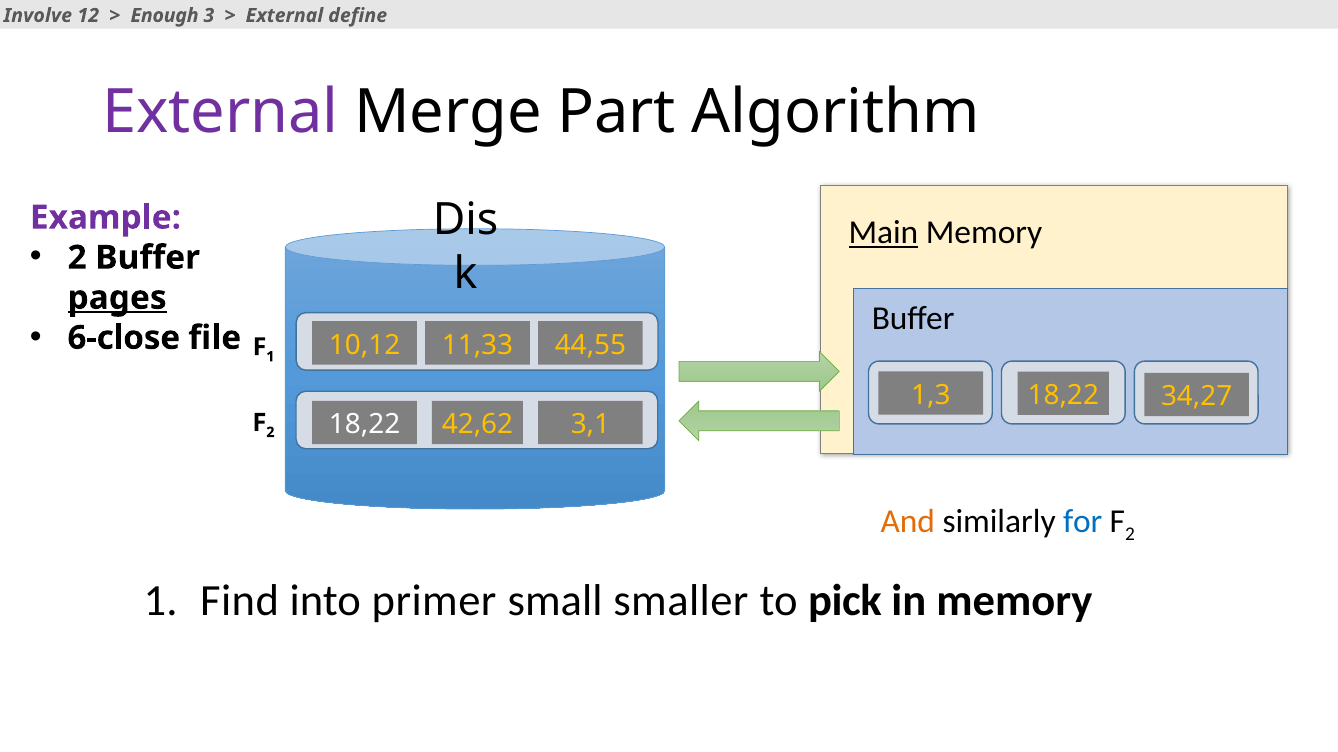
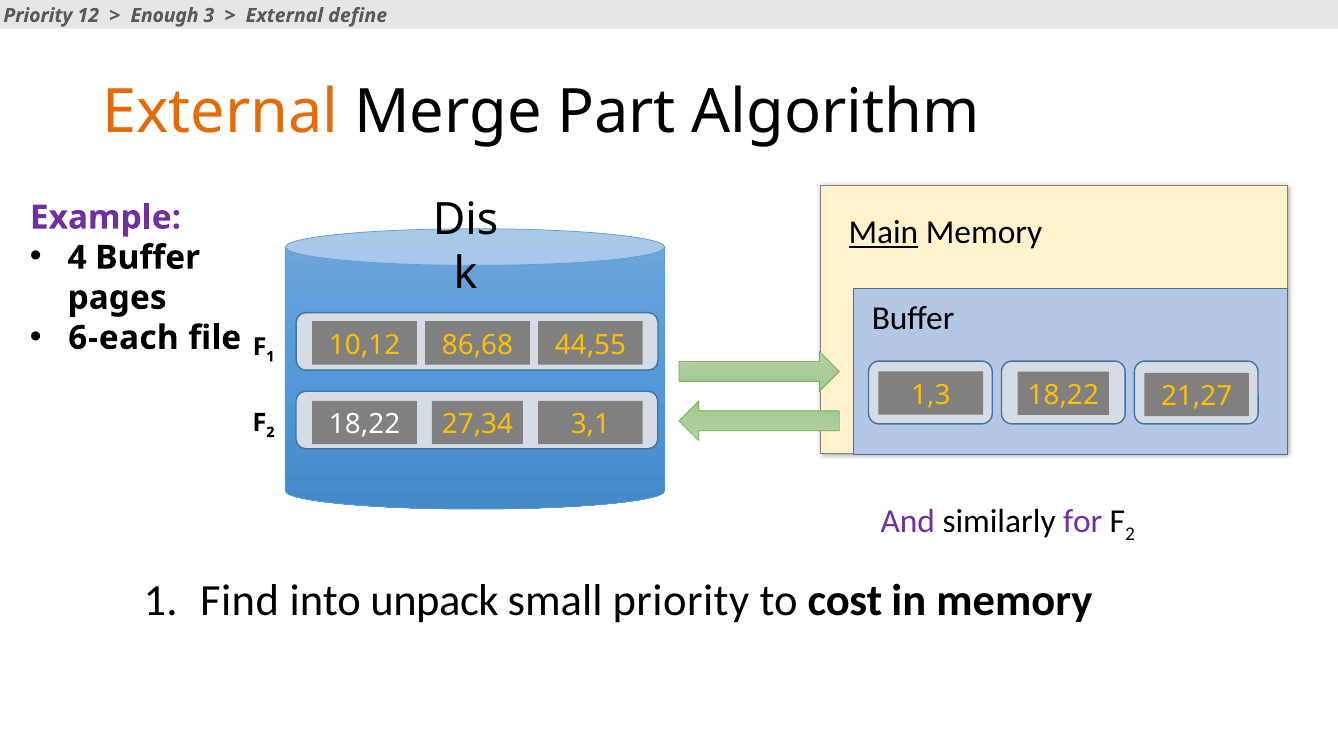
Involve at (38, 16): Involve -> Priority
External at (220, 112) colour: purple -> orange
2 at (77, 258): 2 -> 4
pages underline: present -> none
6-close: 6-close -> 6-each
11,33: 11,33 -> 86,68
34,27: 34,27 -> 21,27
42,62: 42,62 -> 27,34
And colour: orange -> purple
for colour: blue -> purple
primer: primer -> unpack
small smaller: smaller -> priority
pick: pick -> cost
